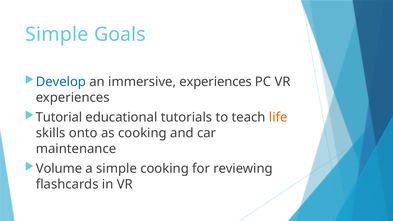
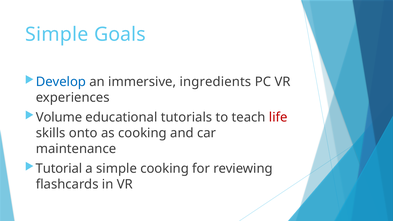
immersive experiences: experiences -> ingredients
Tutorial: Tutorial -> Volume
life colour: orange -> red
Volume: Volume -> Tutorial
